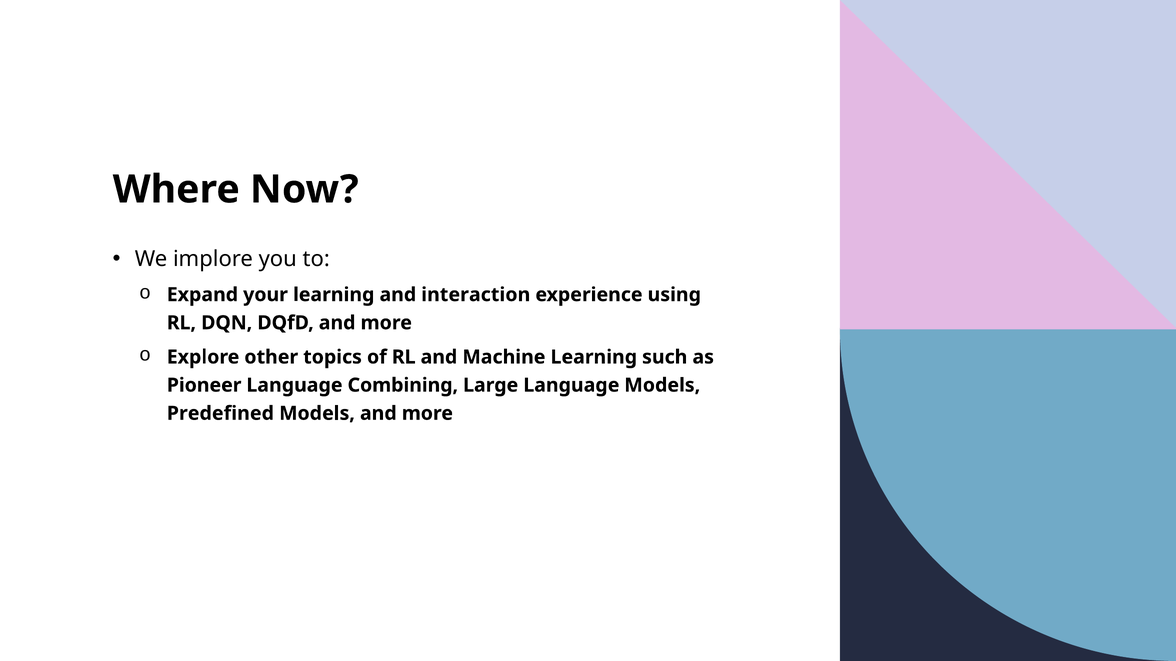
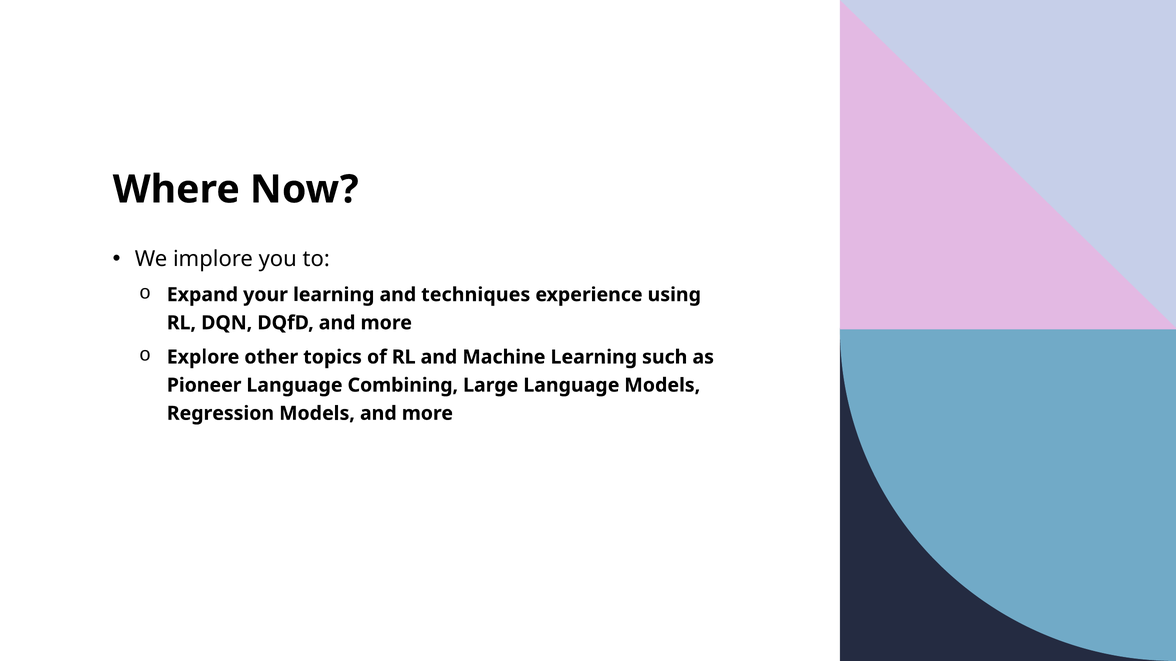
interaction: interaction -> techniques
Predefined: Predefined -> Regression
